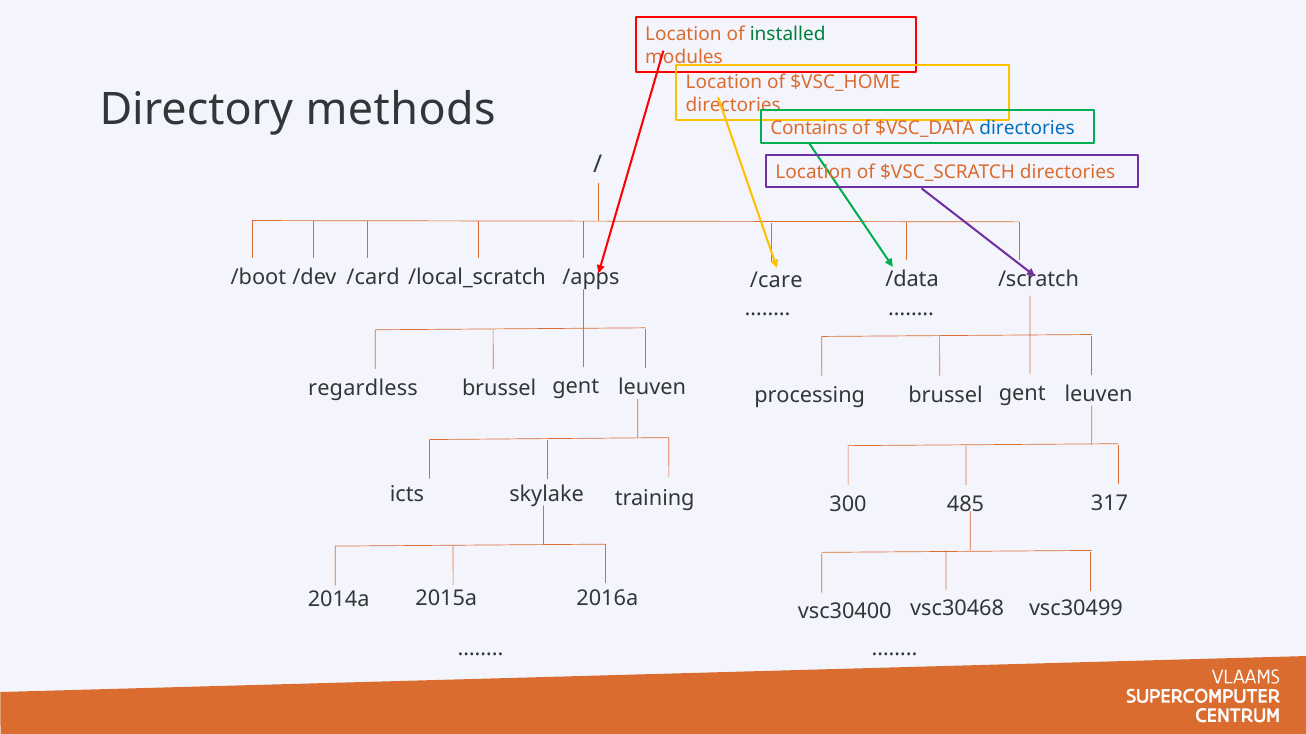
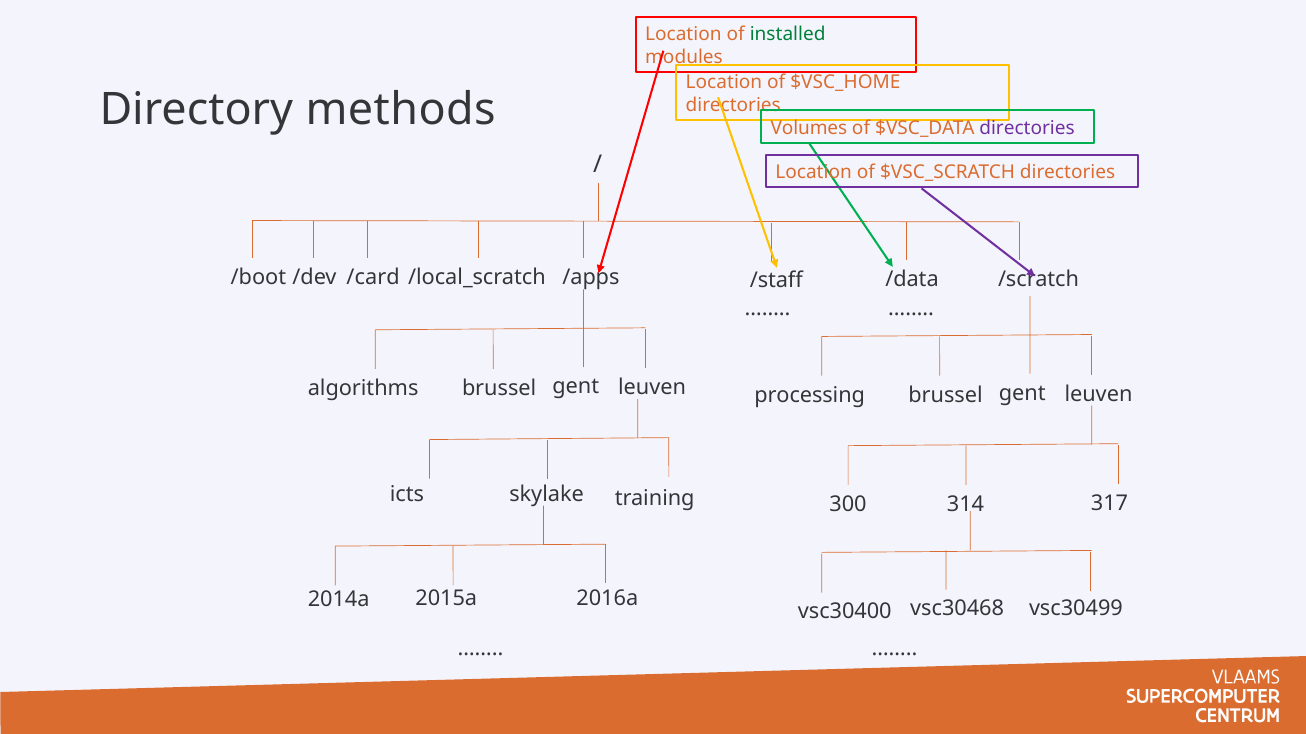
Contains: Contains -> Volumes
directories at (1027, 128) colour: blue -> purple
/care: /care -> /staff
regardless: regardless -> algorithms
485: 485 -> 314
